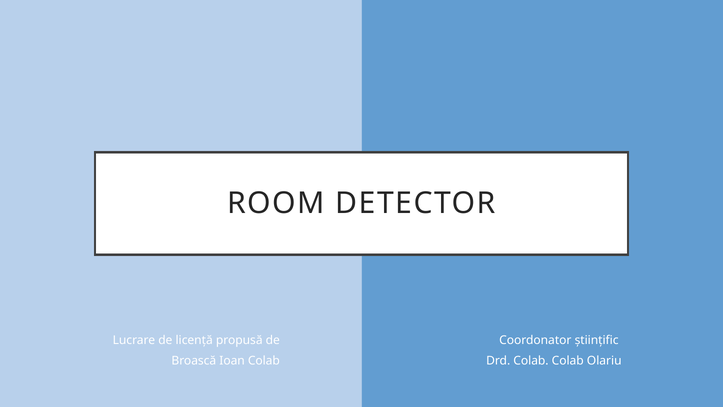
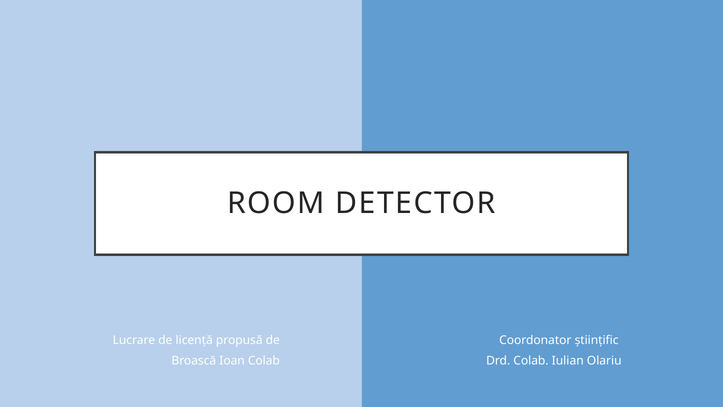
Colab Colab: Colab -> Iulian
